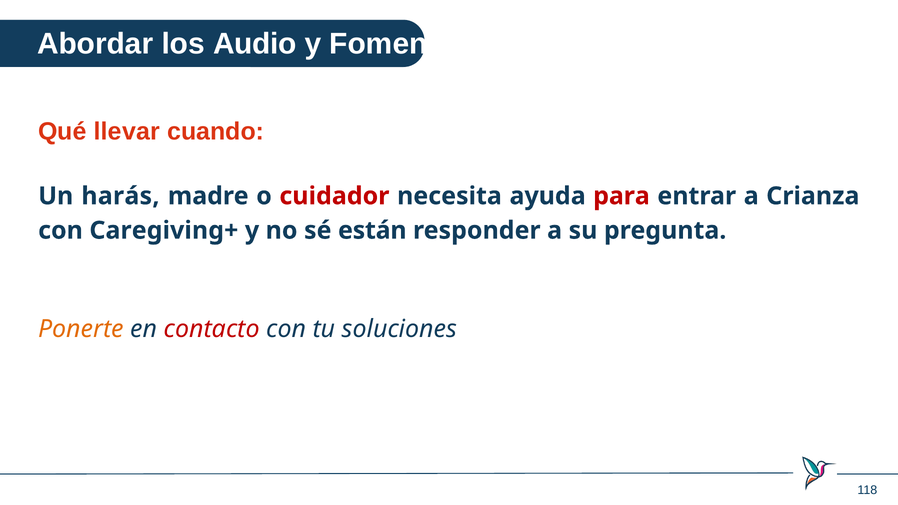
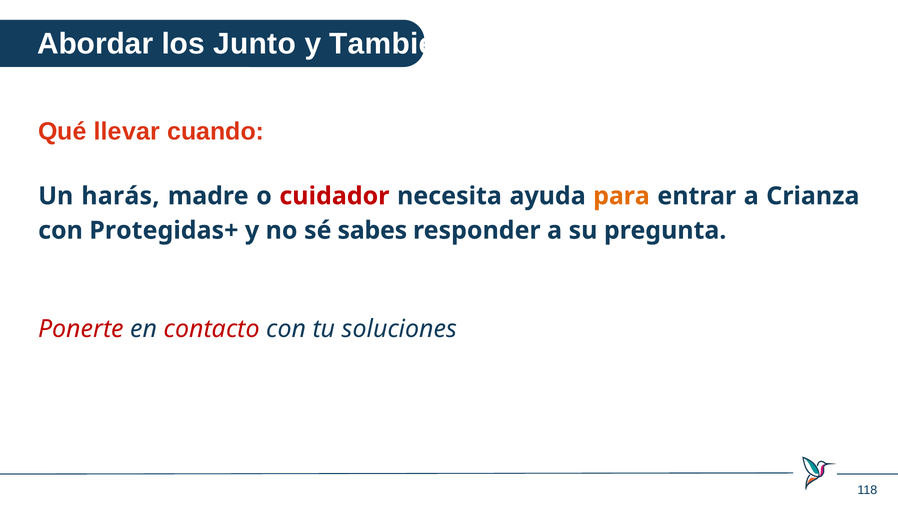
Audio: Audio -> Junto
Fomenta: Fomenta -> También
para colour: red -> orange
Caregiving+: Caregiving+ -> Protegidas+
están: están -> sabes
Ponerte colour: orange -> red
